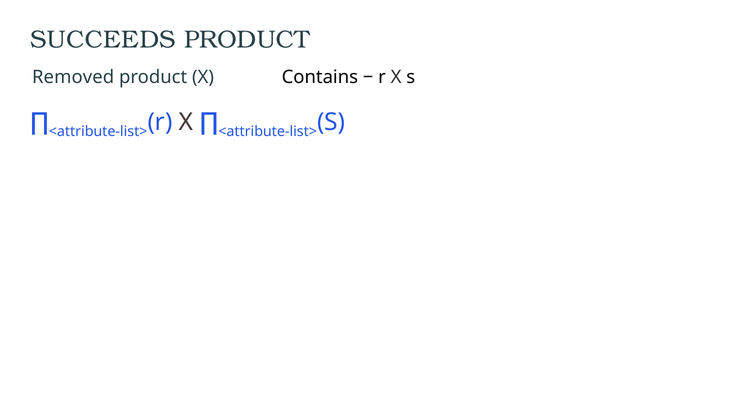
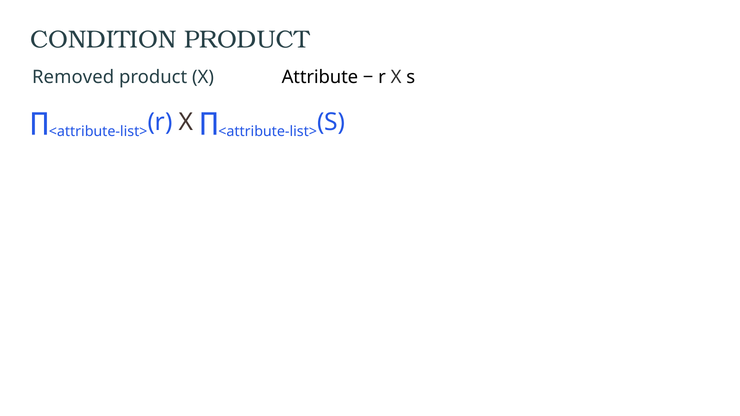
SUCCEEDS: SUCCEEDS -> CONDITION
Contains: Contains -> Attribute
